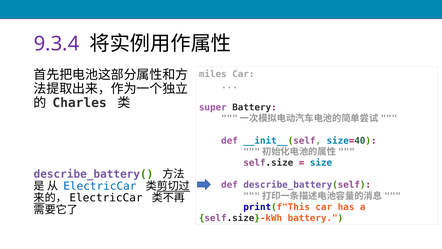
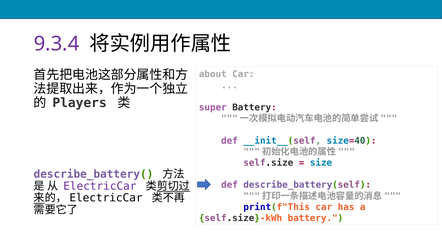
miles: miles -> about
Charles: Charles -> Players
ElectricCar colour: blue -> purple
